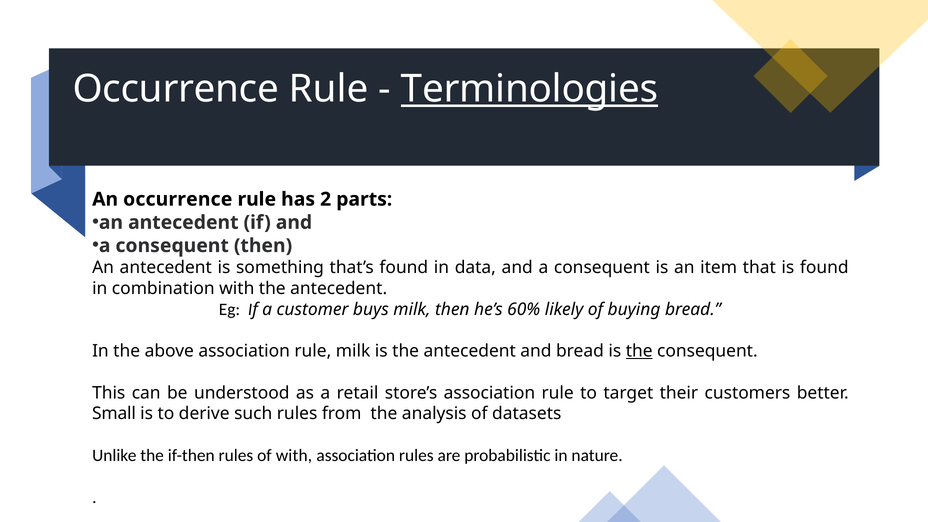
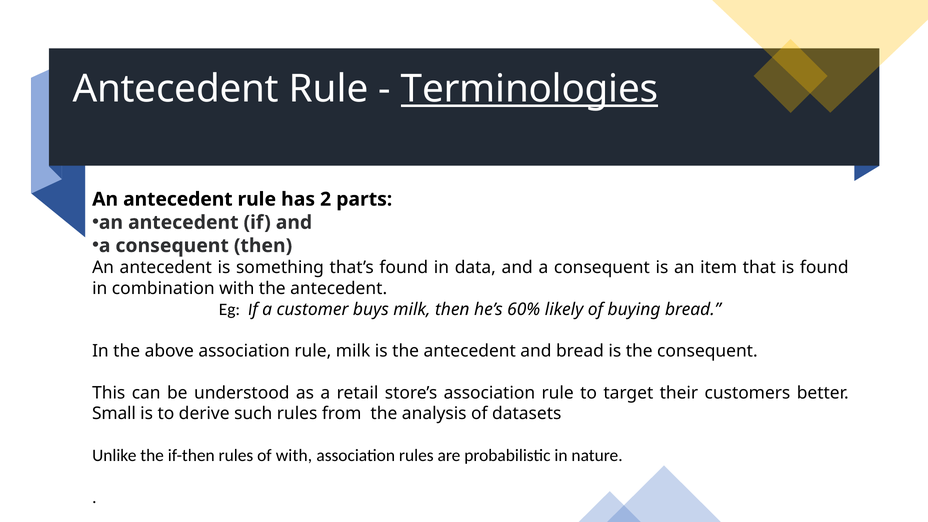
Occurrence at (176, 89): Occurrence -> Antecedent
occurrence at (178, 199): occurrence -> antecedent
the at (639, 351) underline: present -> none
